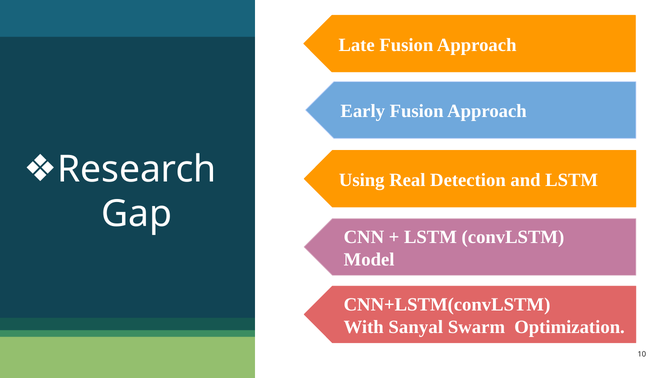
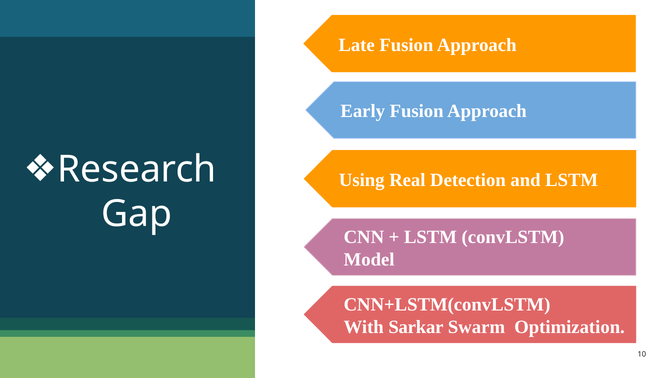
Sanyal: Sanyal -> Sarkar
